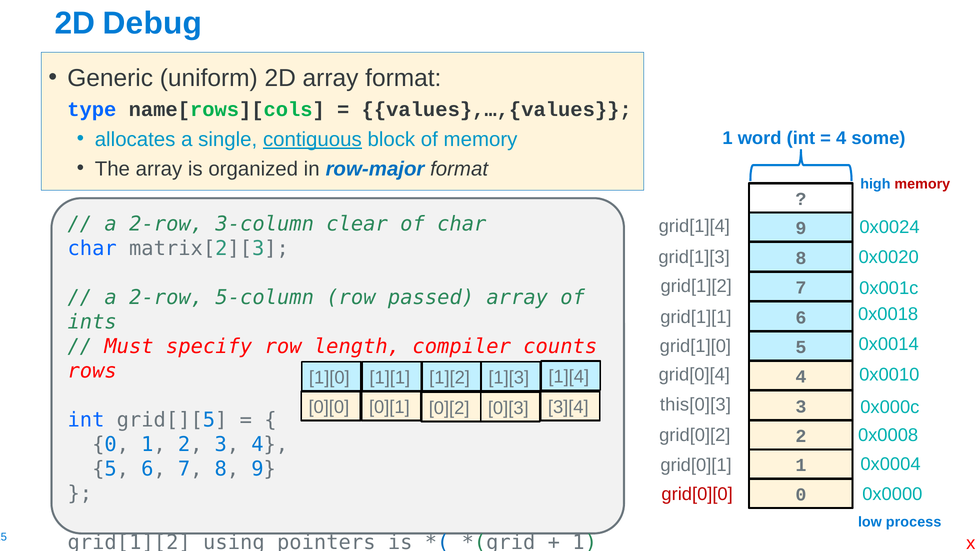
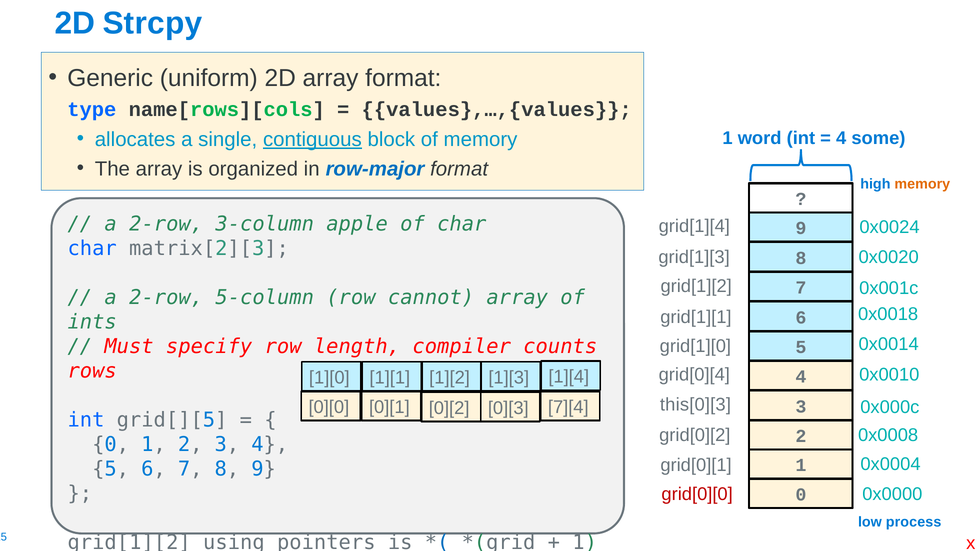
Debug: Debug -> Strcpy
memory at (922, 184) colour: red -> orange
clear: clear -> apple
passed: passed -> cannot
3][4: 3][4 -> 7][4
